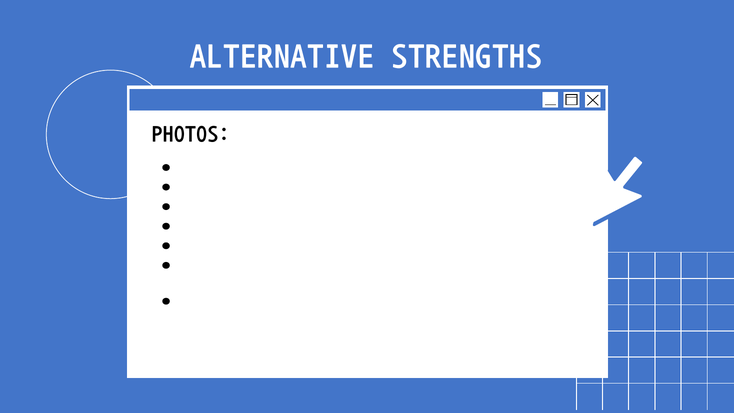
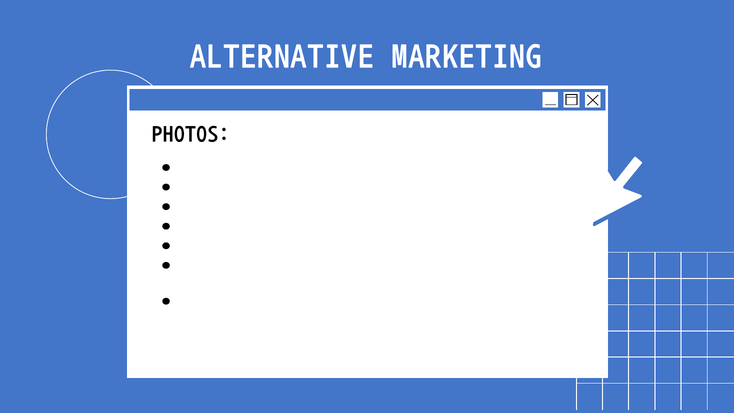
STRENGTHS: STRENGTHS -> MARKETING
